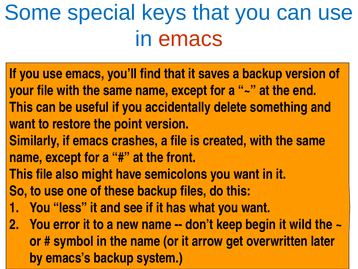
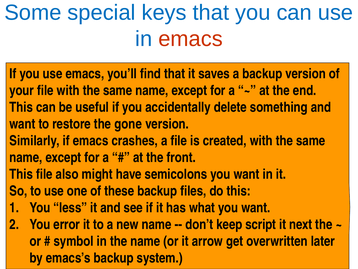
point: point -> gone
begin: begin -> script
wild: wild -> next
